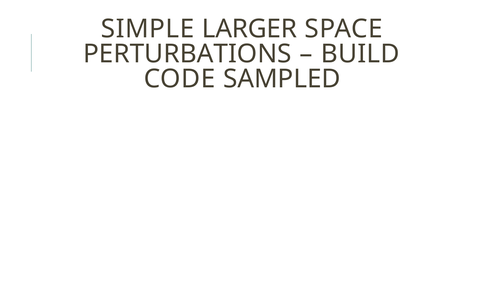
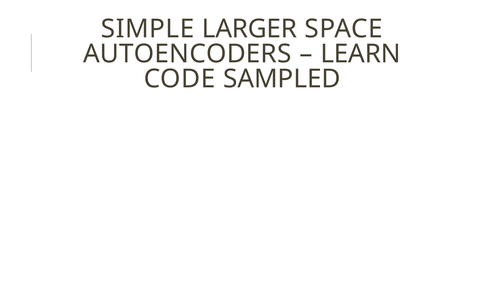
PERTURBATIONS: PERTURBATIONS -> AUTOENCODERS
BUILD: BUILD -> LEARN
